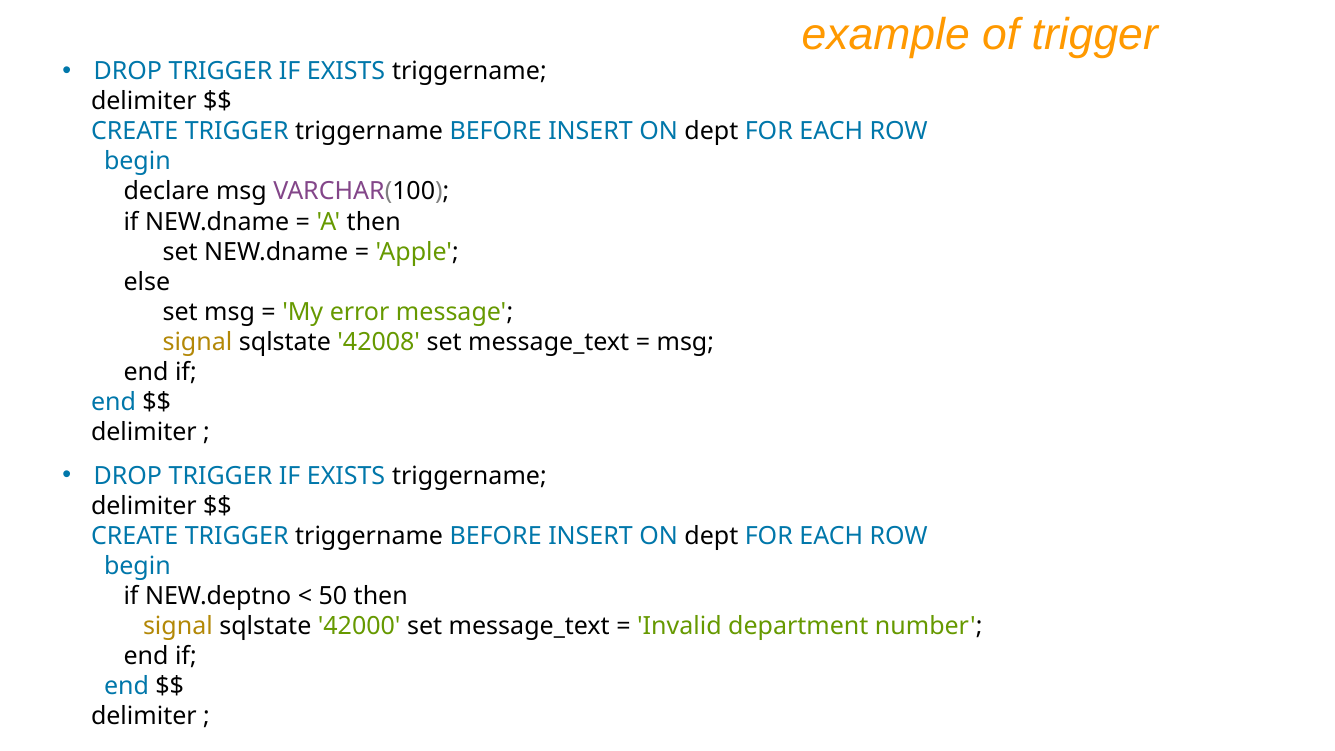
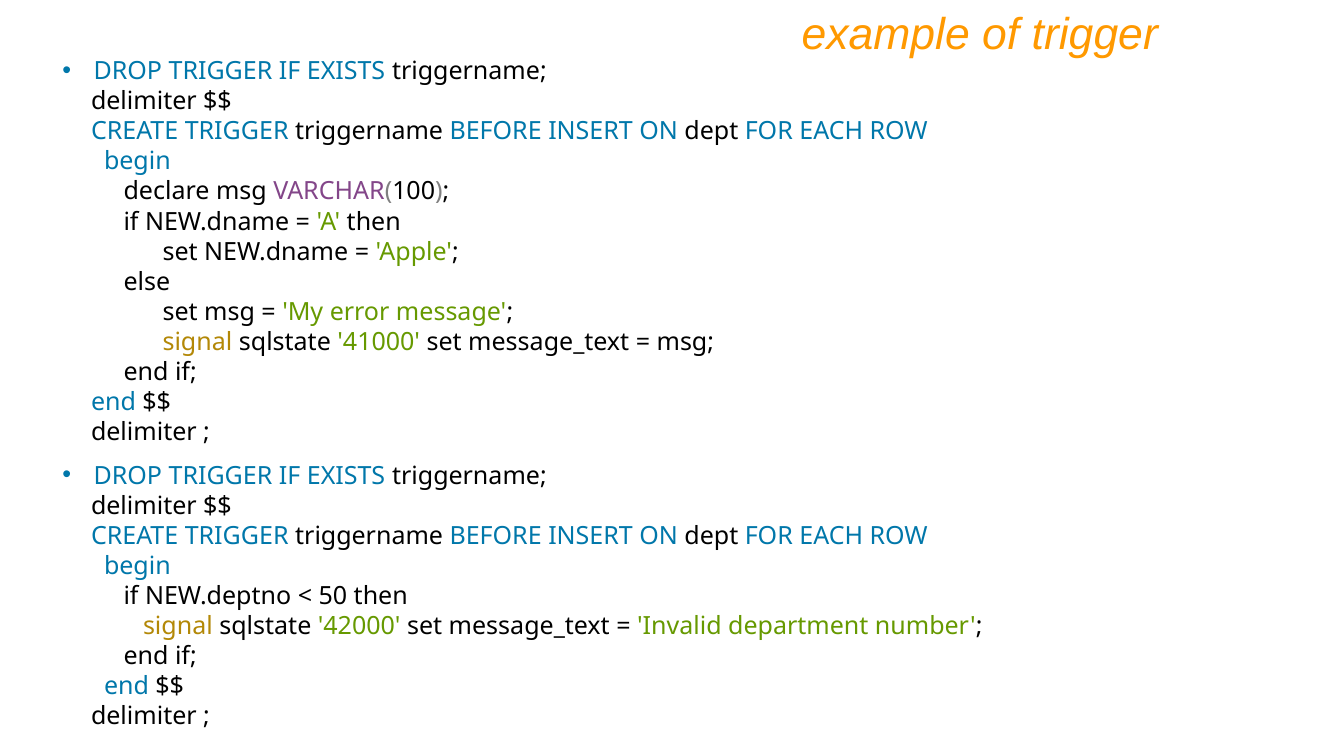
42008: 42008 -> 41000
